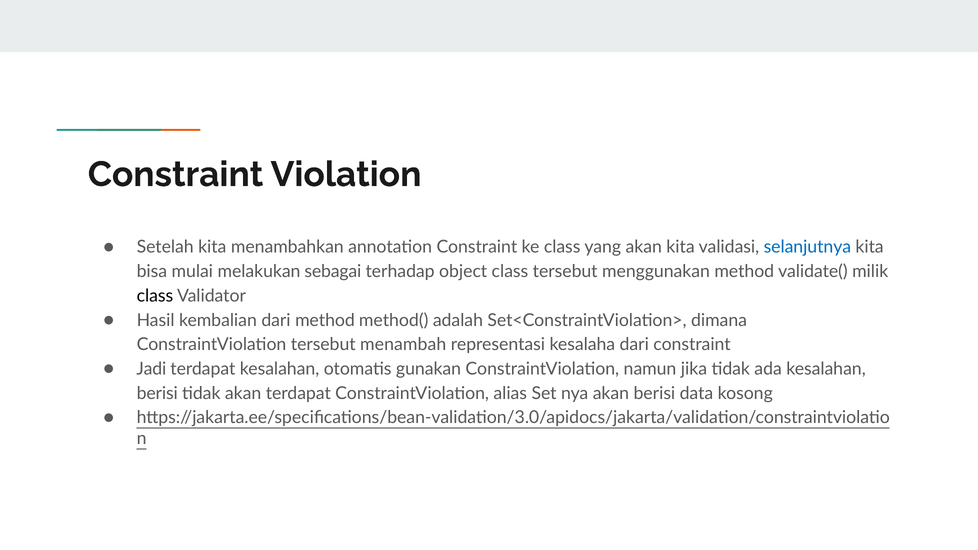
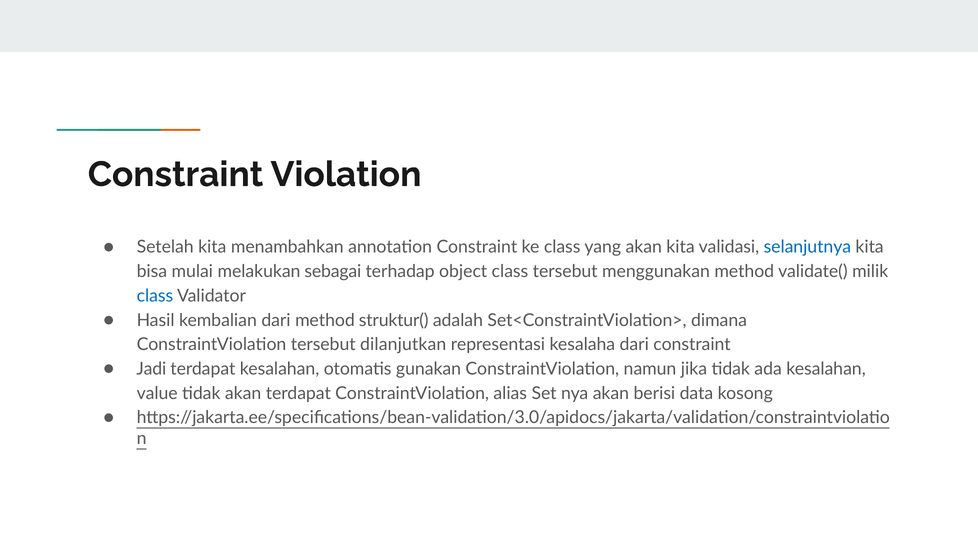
class at (155, 296) colour: black -> blue
method(: method( -> struktur(
menambah: menambah -> dilanjutkan
berisi at (157, 393): berisi -> value
